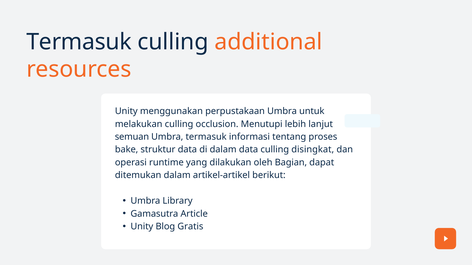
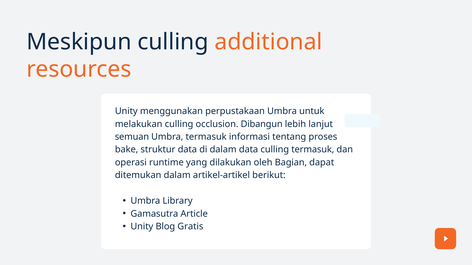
Termasuk at (79, 42): Termasuk -> Meskipun
Menutupi: Menutupi -> Dibangun
culling disingkat: disingkat -> termasuk
